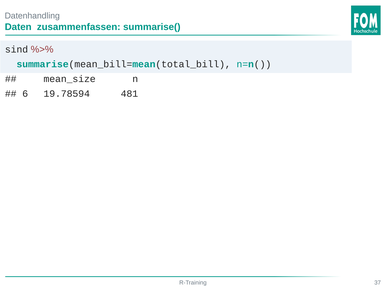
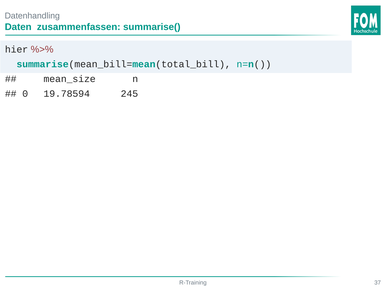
sind: sind -> hier
6: 6 -> 0
481: 481 -> 245
